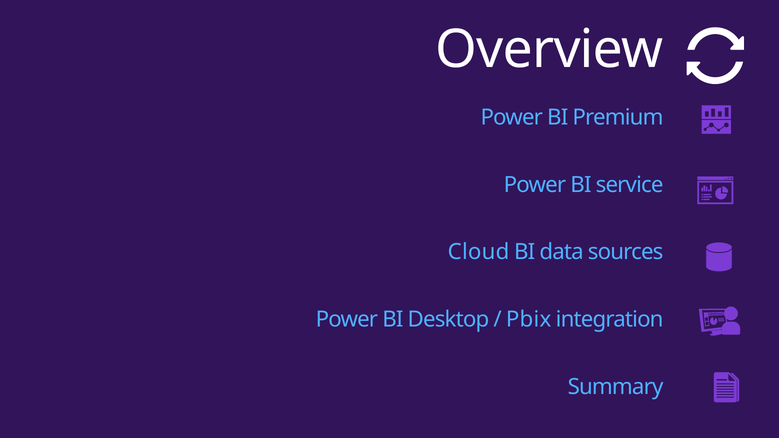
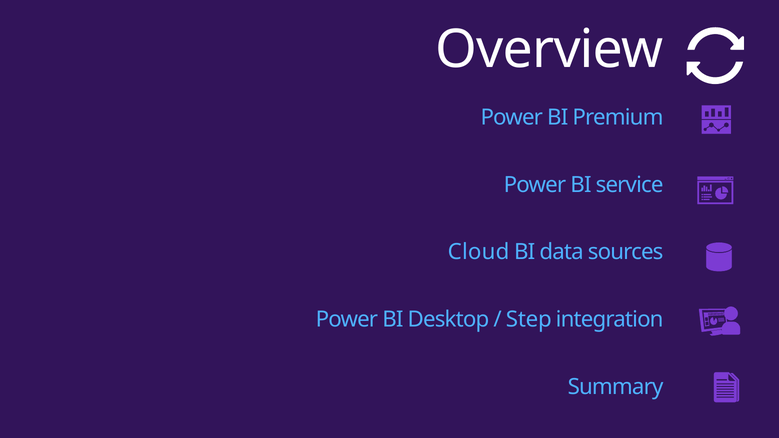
Pbix: Pbix -> Step
